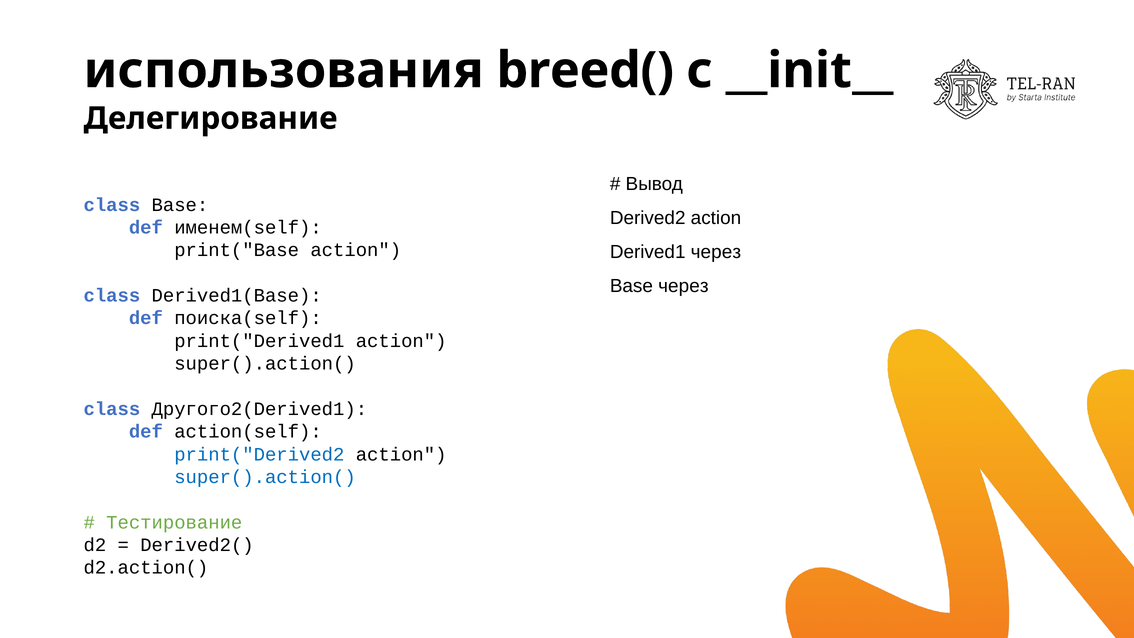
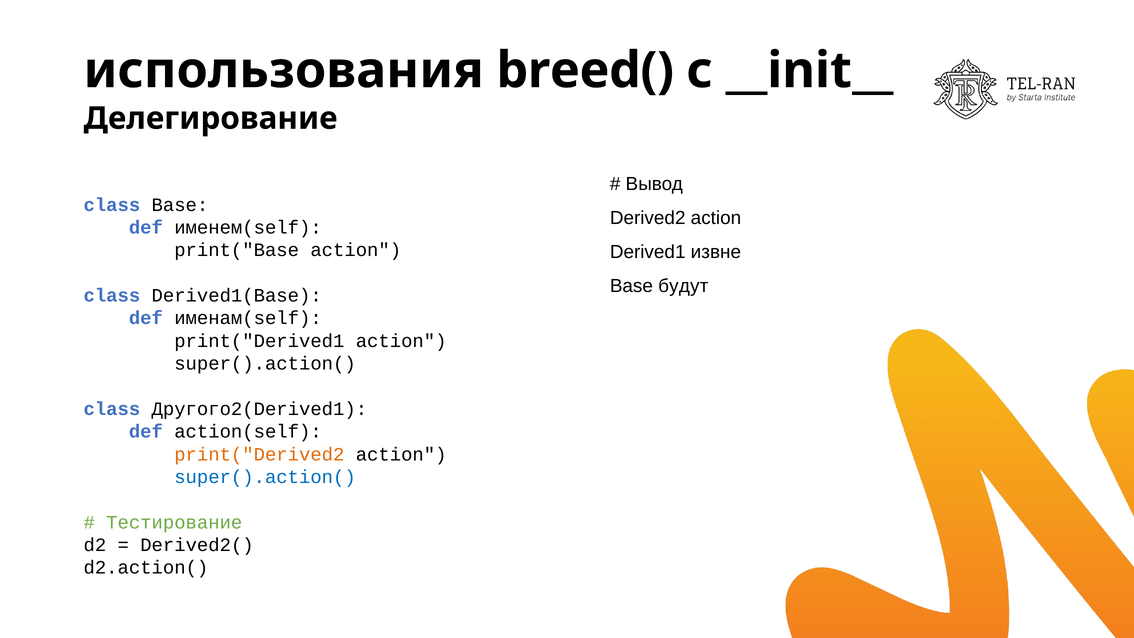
Derived1 через: через -> извне
Base через: через -> будут
поиска(self: поиска(self -> именам(self
print("Derived2 colour: blue -> orange
